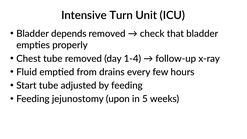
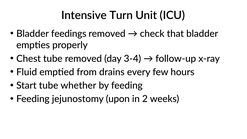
depends: depends -> feedings
1-4: 1-4 -> 3-4
adjusted: adjusted -> whether
5: 5 -> 2
